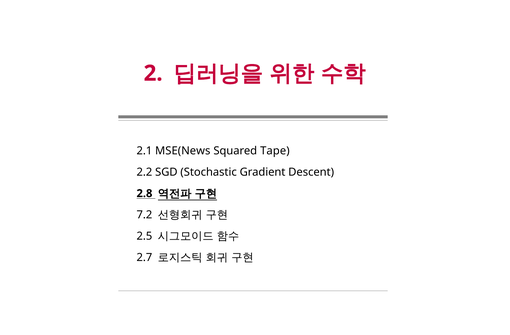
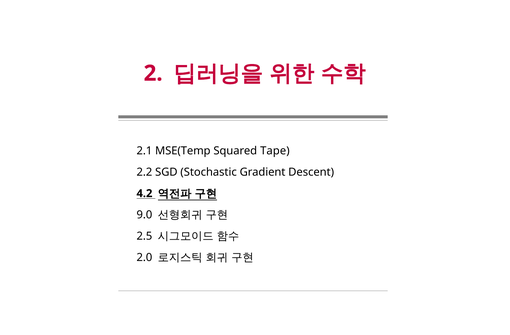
MSE(News: MSE(News -> MSE(Temp
2.8: 2.8 -> 4.2
7.2: 7.2 -> 9.0
2.7: 2.7 -> 2.0
